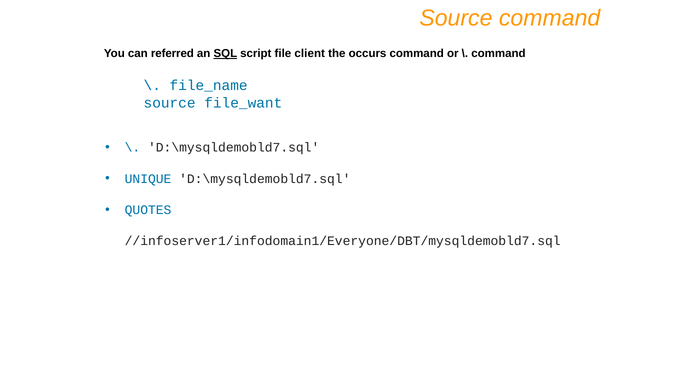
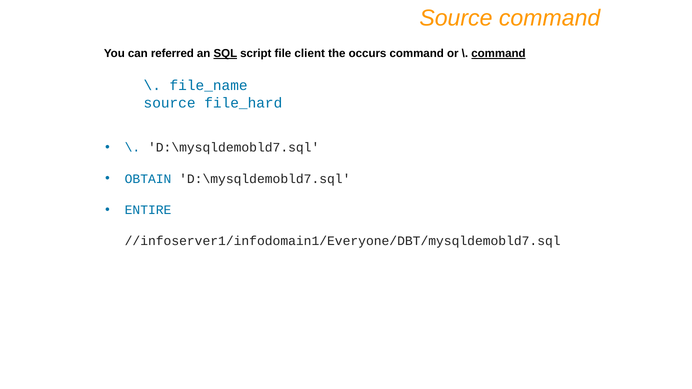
command at (498, 54) underline: none -> present
file_want: file_want -> file_hard
UNIQUE: UNIQUE -> OBTAIN
QUOTES: QUOTES -> ENTIRE
